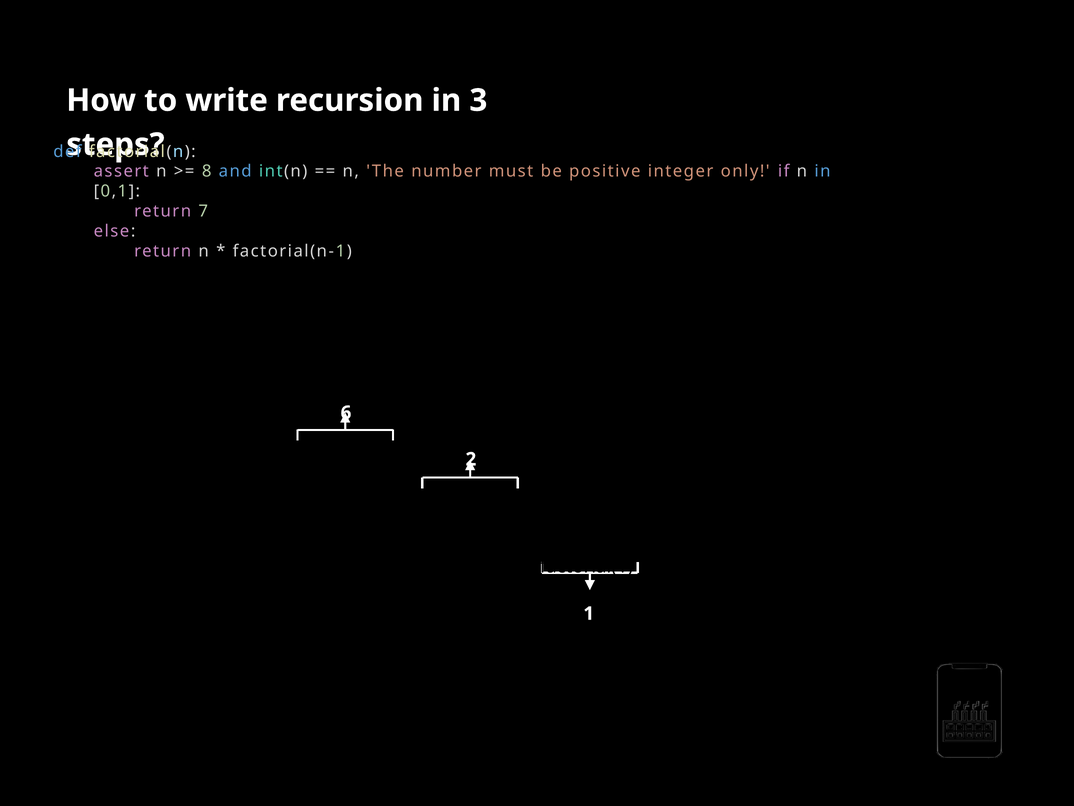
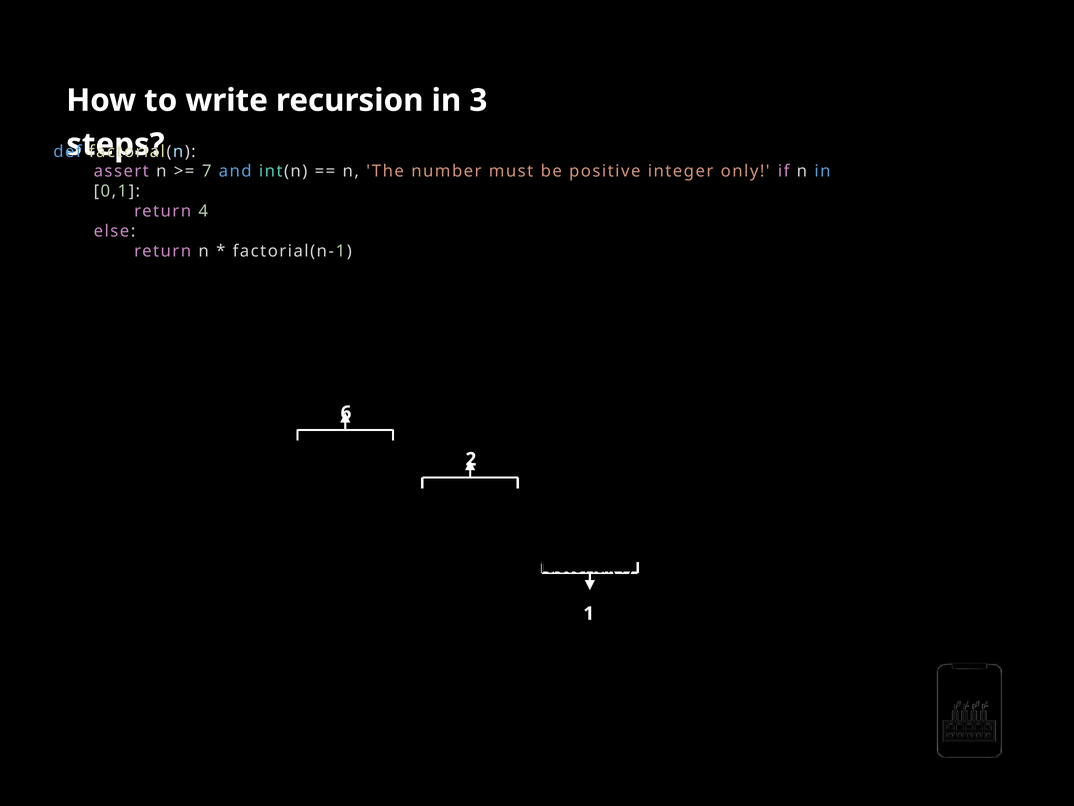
8: 8 -> 7
return 7: 7 -> 4
